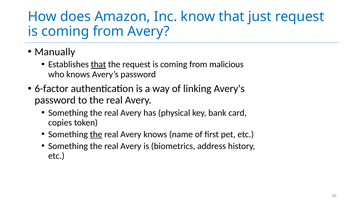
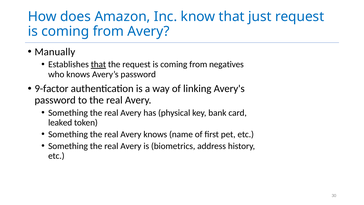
malicious: malicious -> negatives
6-factor: 6-factor -> 9-factor
copies: copies -> leaked
the at (96, 134) underline: present -> none
